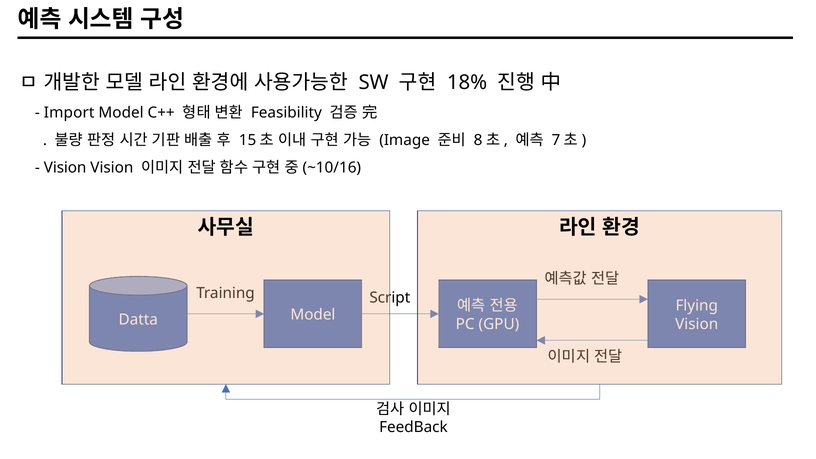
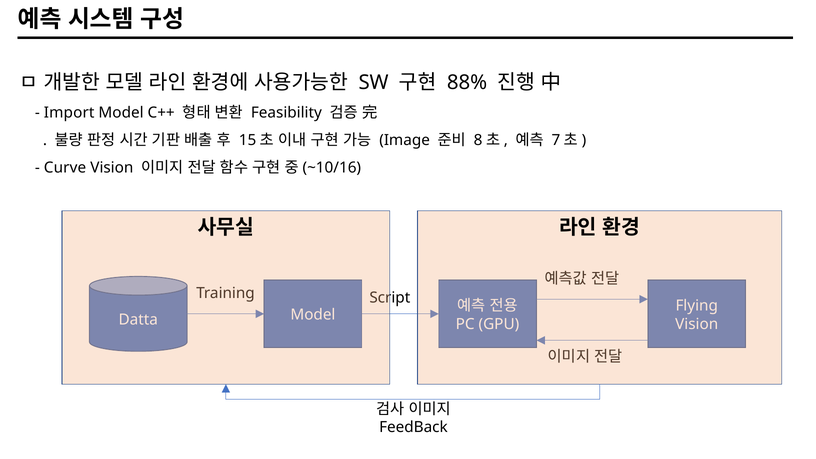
18%: 18% -> 88%
Vision at (65, 168): Vision -> Curve
